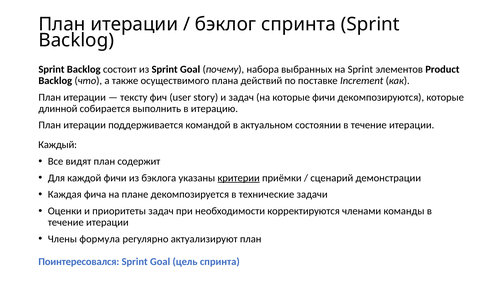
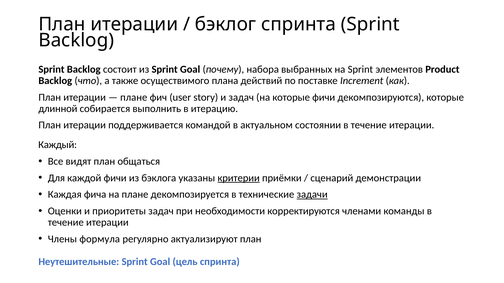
тексту at (134, 97): тексту -> плане
содержит: содержит -> общаться
задачи underline: none -> present
Поинтересовался: Поинтересовался -> Неутешительные
